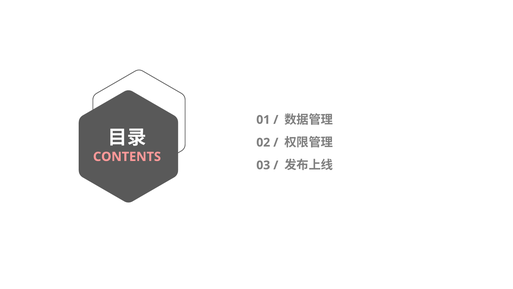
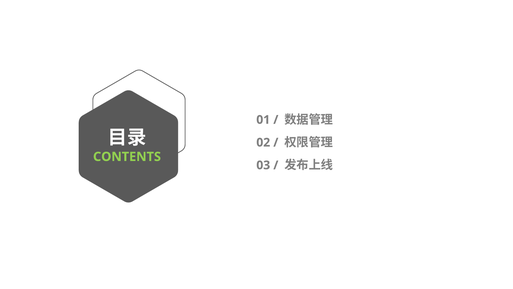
CONTENTS colour: pink -> light green
